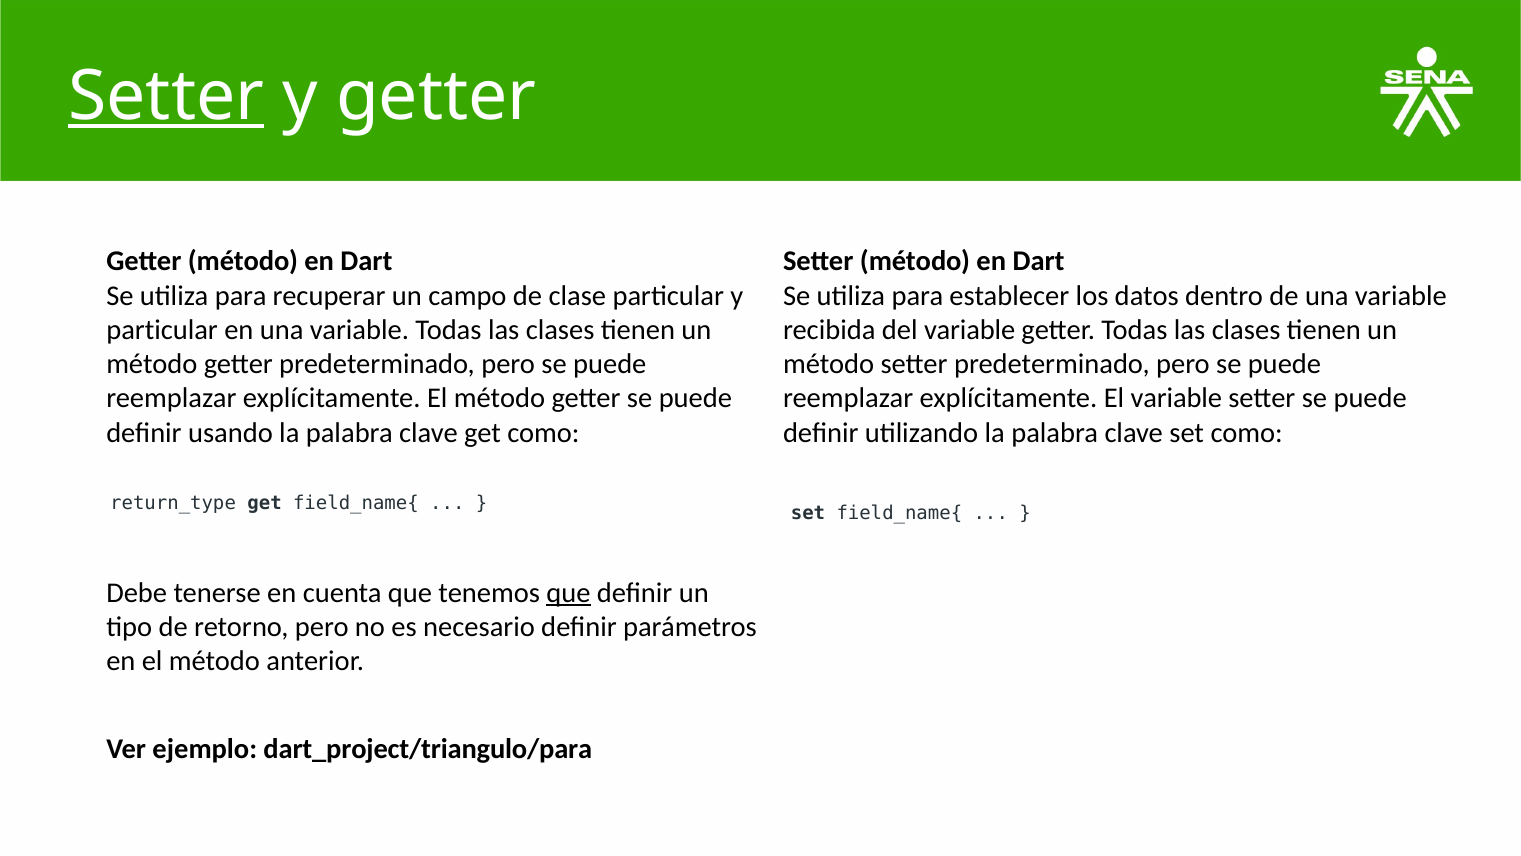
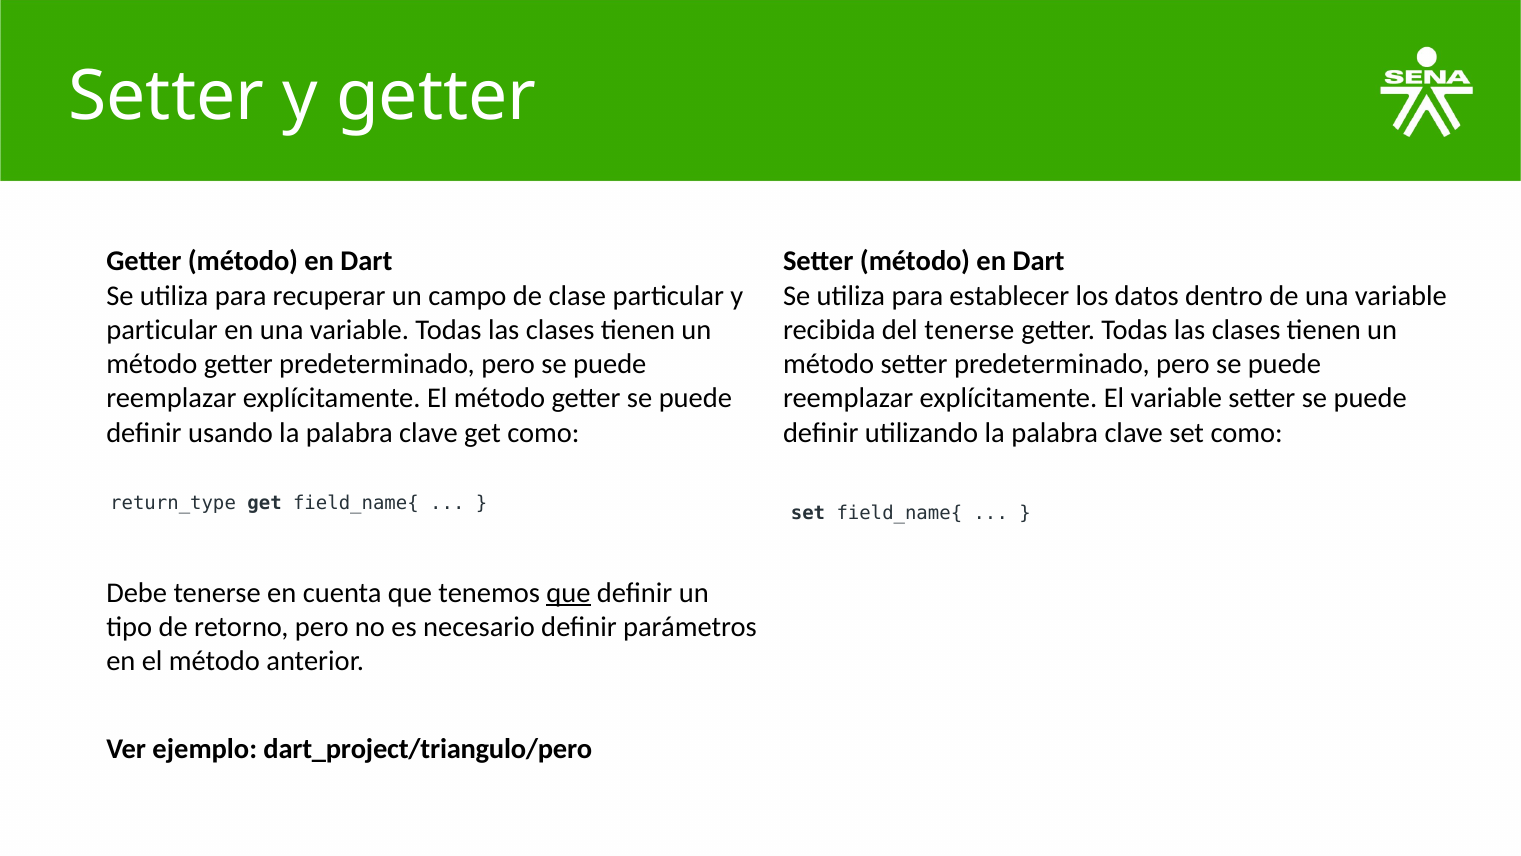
Setter at (166, 96) underline: present -> none
del variable: variable -> tenerse
dart_project/triangulo/para: dart_project/triangulo/para -> dart_project/triangulo/pero
